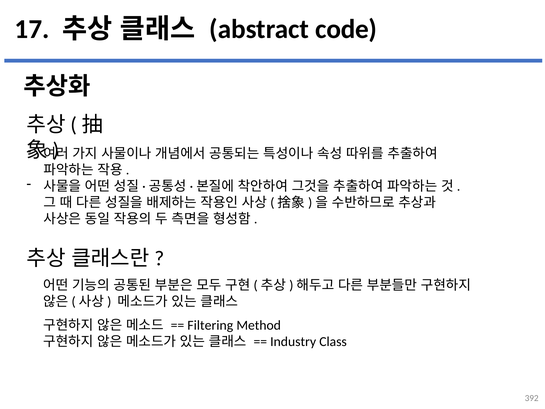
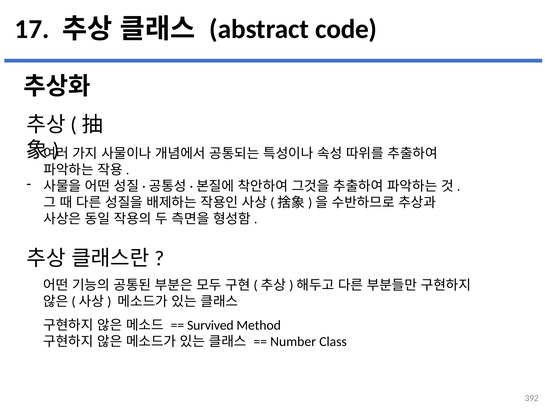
Filtering: Filtering -> Survived
Industry: Industry -> Number
